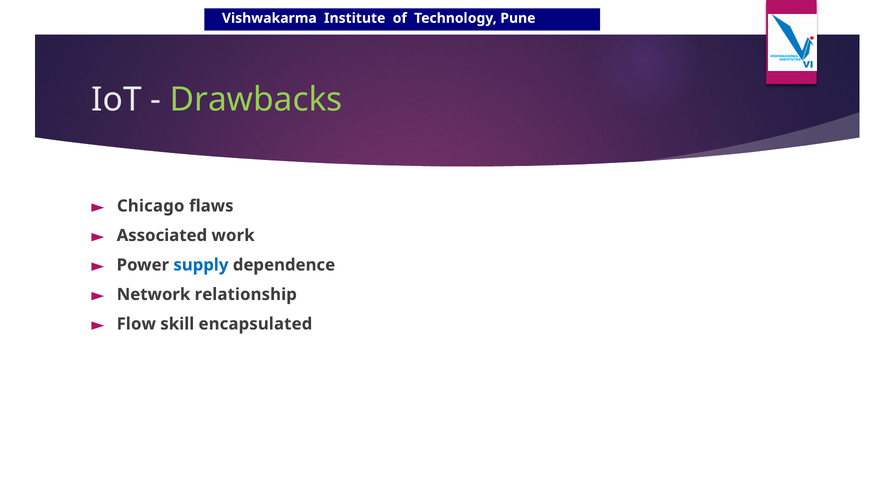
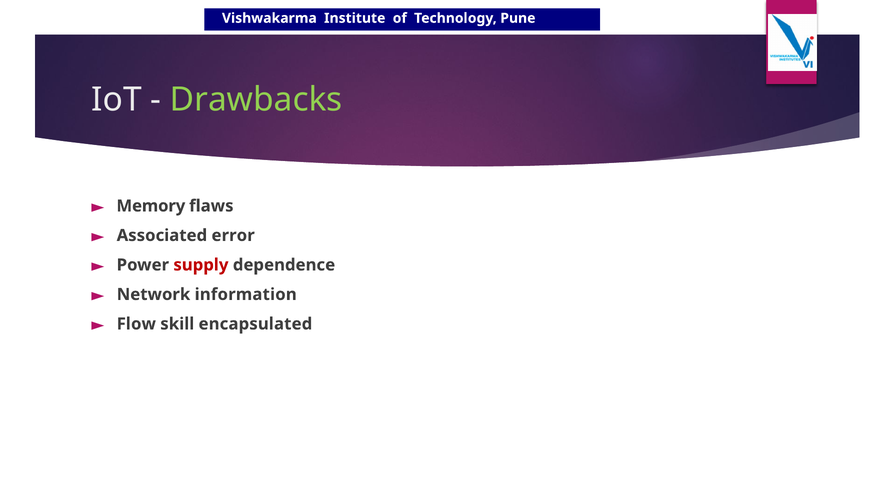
Chicago: Chicago -> Memory
work: work -> error
supply colour: blue -> red
relationship: relationship -> information
